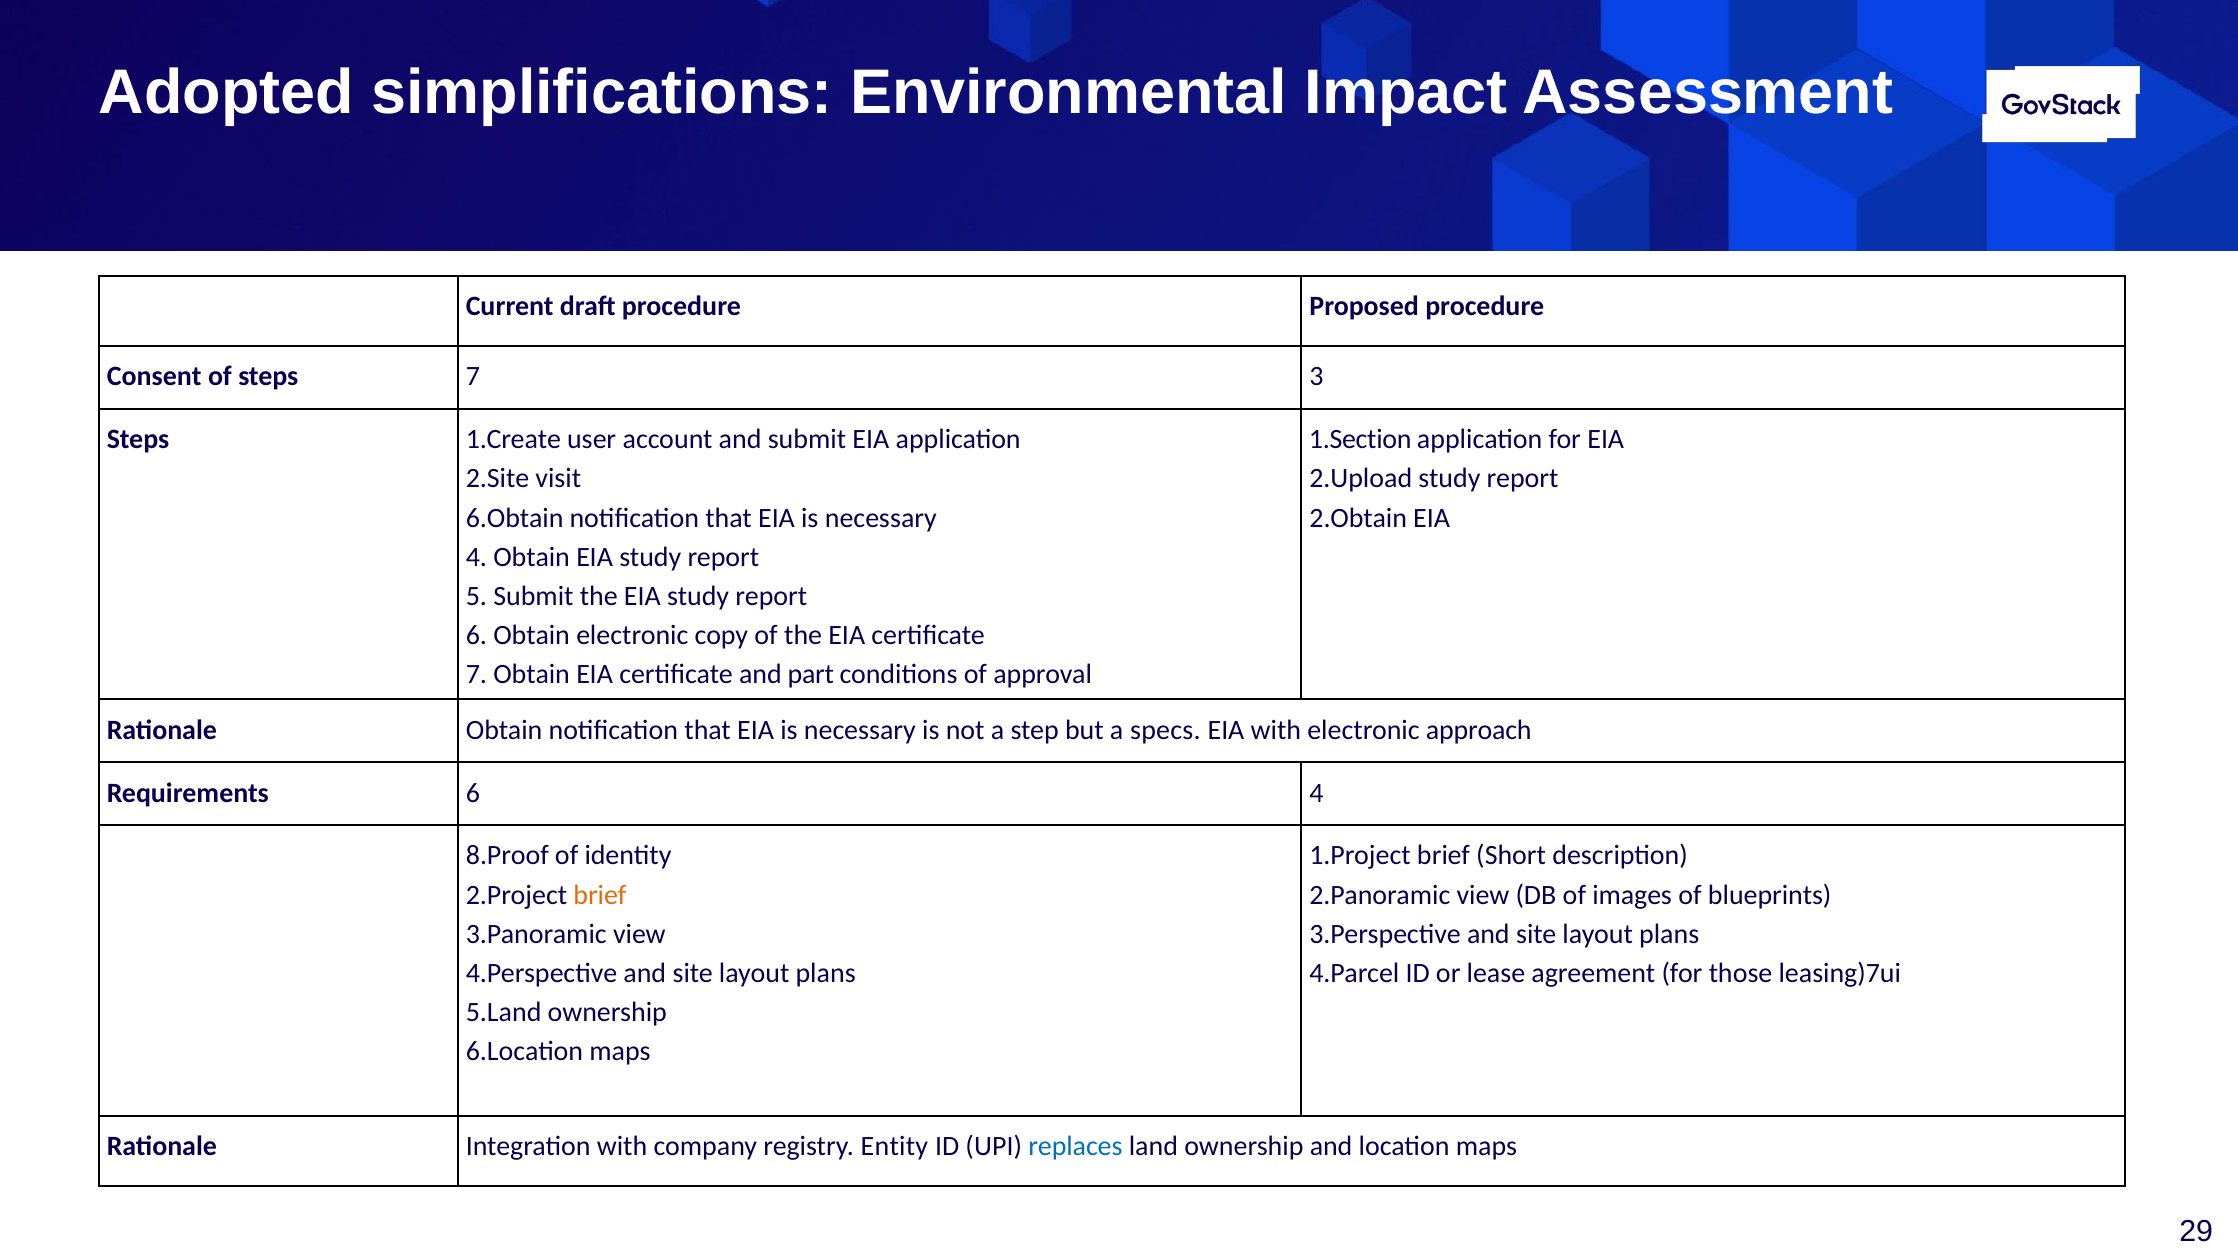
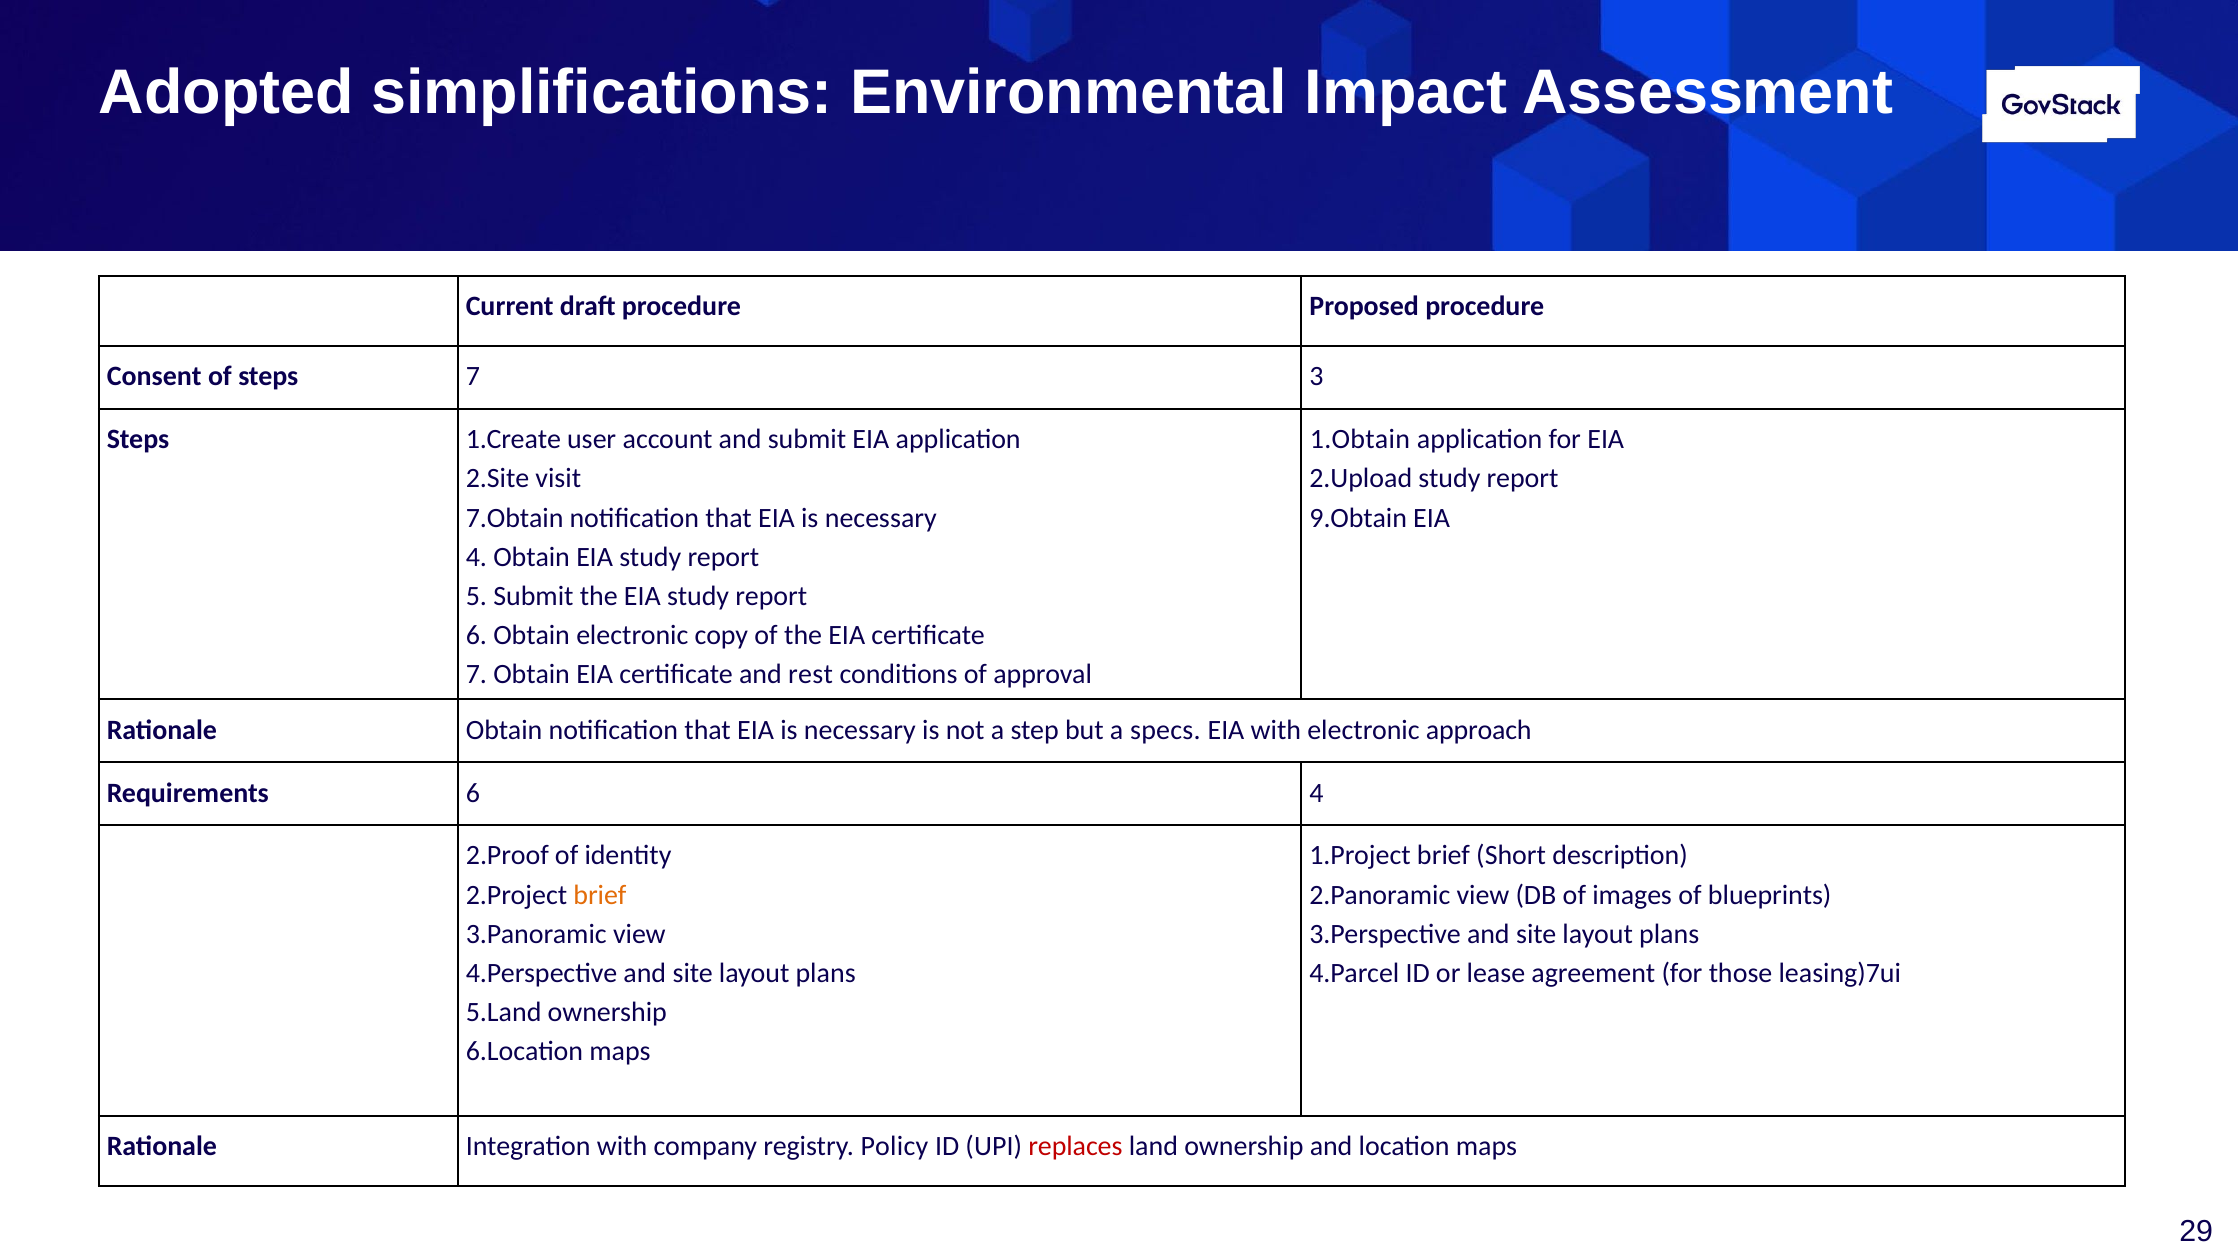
1.Section: 1.Section -> 1.Obtain
6.Obtain: 6.Obtain -> 7.Obtain
2.Obtain: 2.Obtain -> 9.Obtain
part: part -> rest
8.Proof: 8.Proof -> 2.Proof
Entity: Entity -> Policy
replaces colour: blue -> red
